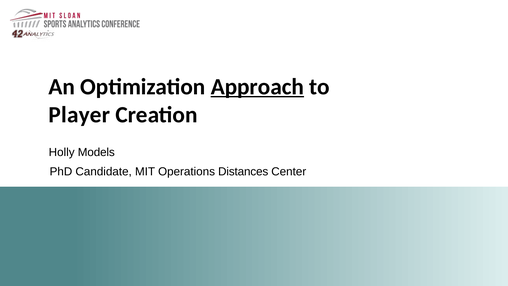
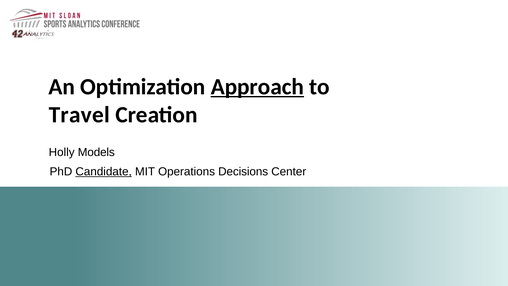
Player: Player -> Travel
Candidate underline: none -> present
Distances: Distances -> Decisions
